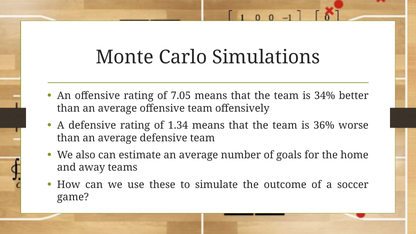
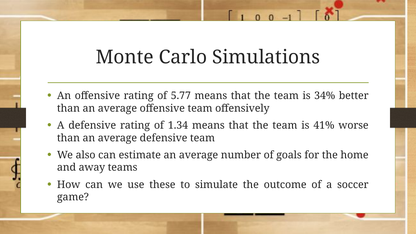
7.05: 7.05 -> 5.77
36%: 36% -> 41%
